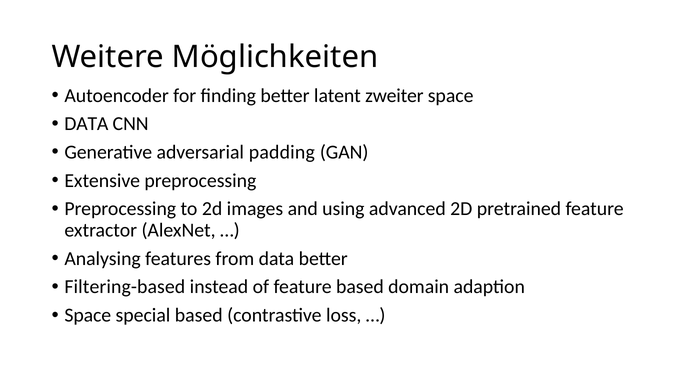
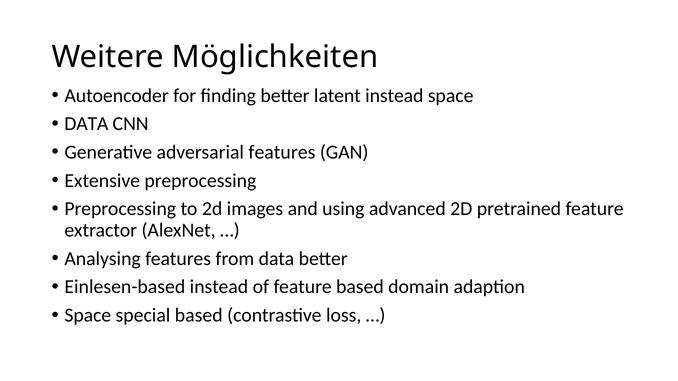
latent zweiter: zweiter -> instead
adversarial padding: padding -> features
Filtering-based: Filtering-based -> Einlesen-based
